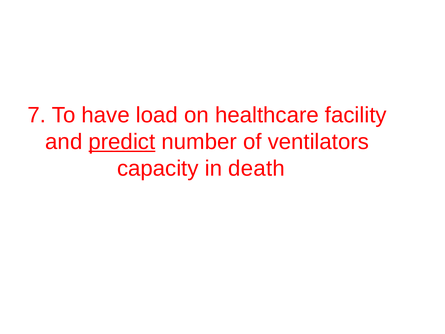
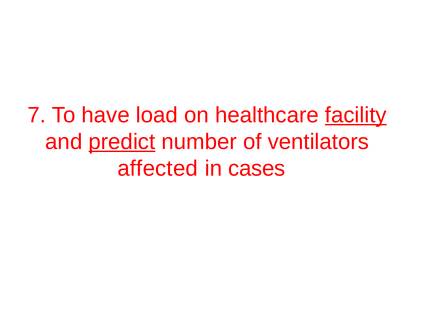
facility underline: none -> present
capacity: capacity -> affected
death: death -> cases
